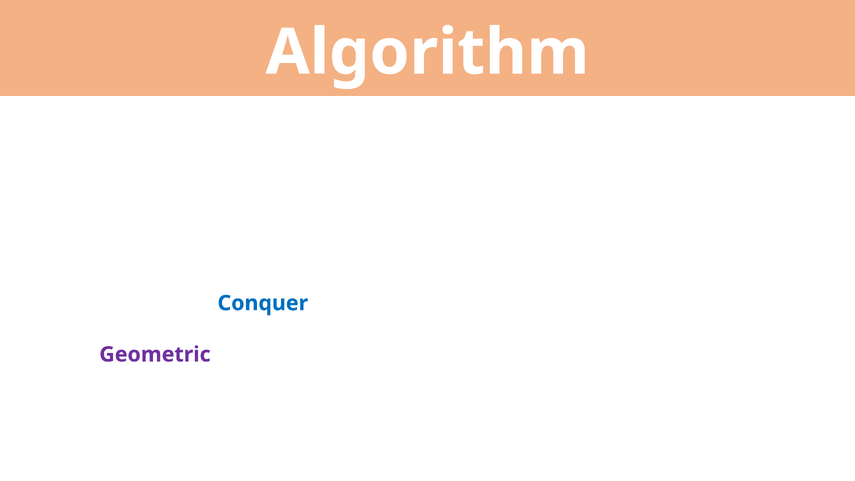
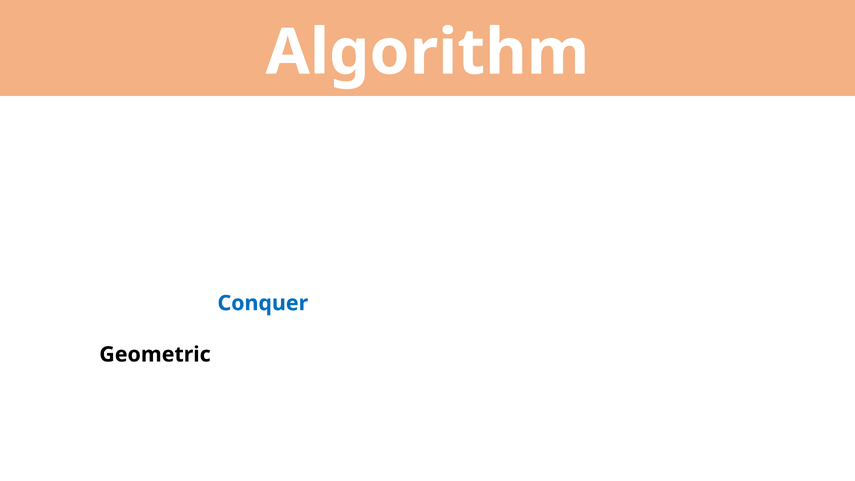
Geometric colour: purple -> black
